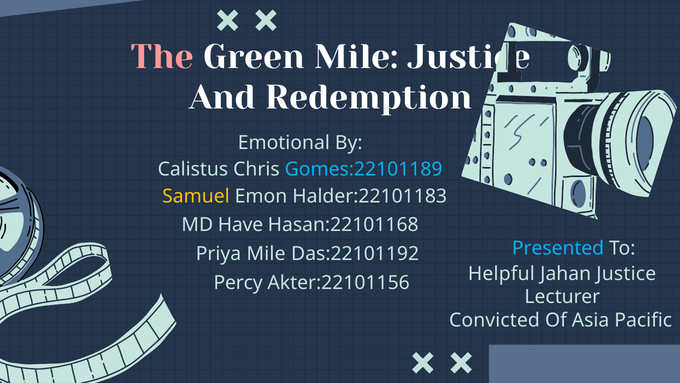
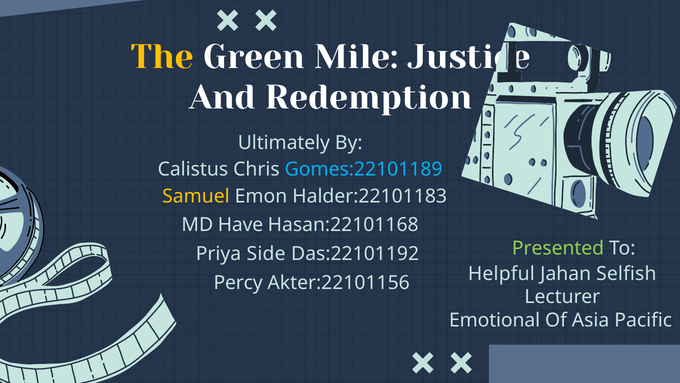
The colour: pink -> yellow
Emotional: Emotional -> Ultimately
Presented colour: light blue -> light green
Priya Mile: Mile -> Side
Jahan Justice: Justice -> Selfish
Convicted: Convicted -> Emotional
